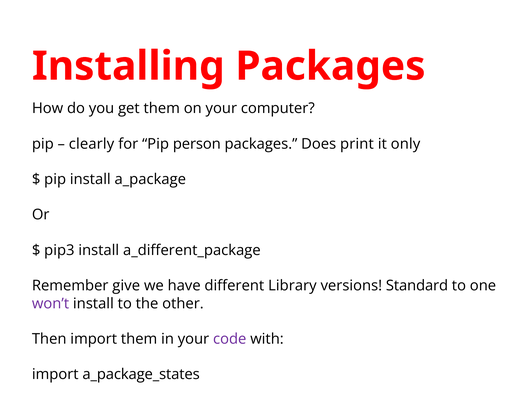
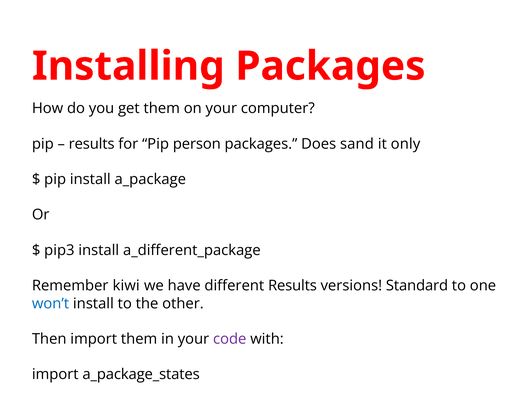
clearly at (92, 144): clearly -> results
print: print -> sand
give: give -> kiwi
different Library: Library -> Results
won’t colour: purple -> blue
